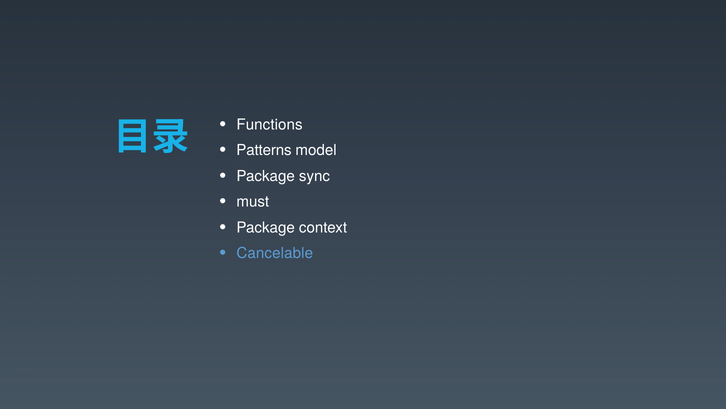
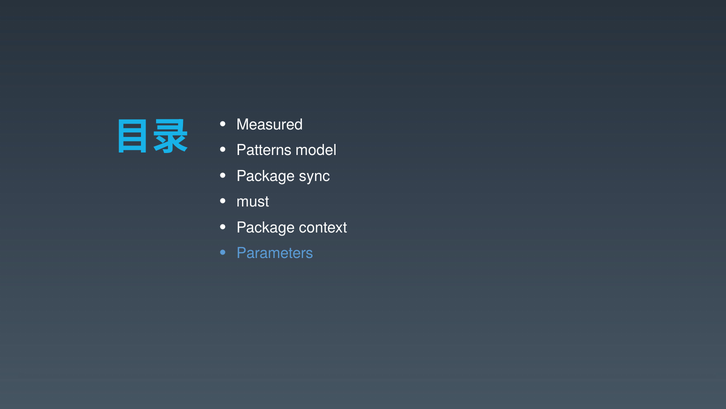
Functions: Functions -> Measured
Cancelable: Cancelable -> Parameters
